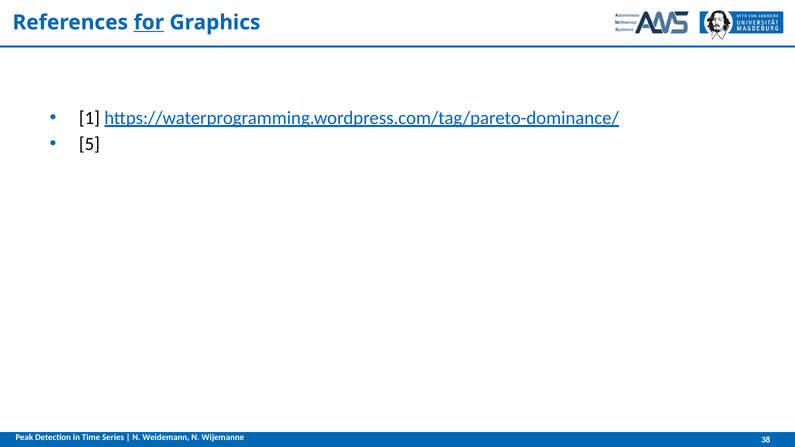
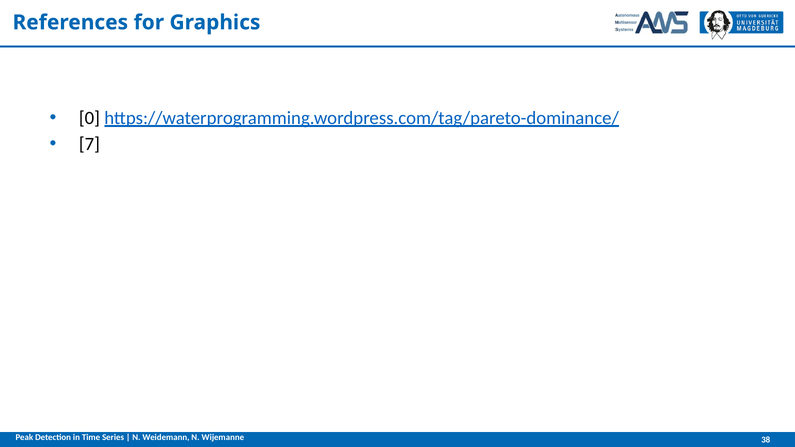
for underline: present -> none
1: 1 -> 0
5: 5 -> 7
